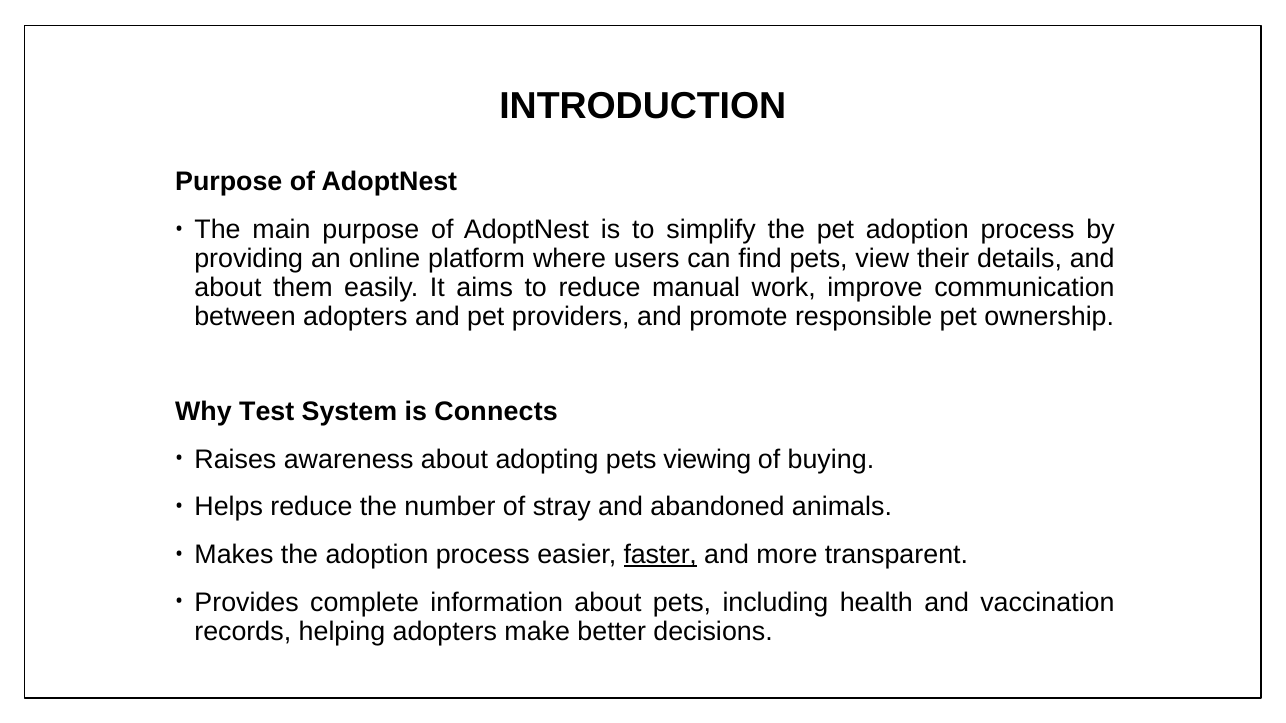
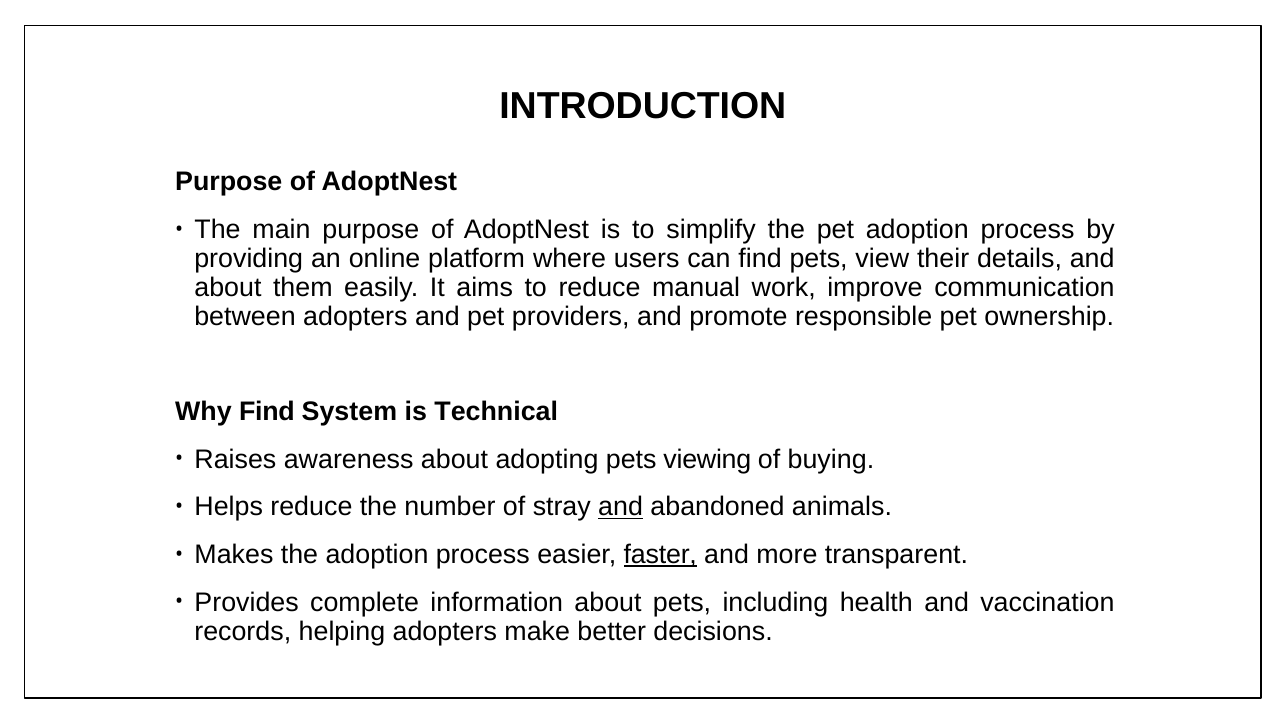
Why Test: Test -> Find
Connects: Connects -> Technical
and at (621, 507) underline: none -> present
